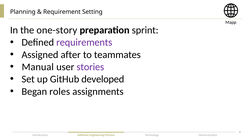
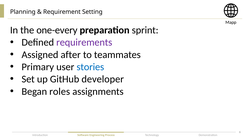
one-story: one-story -> one-every
Manual: Manual -> Primary
stories colour: purple -> blue
developed: developed -> developer
